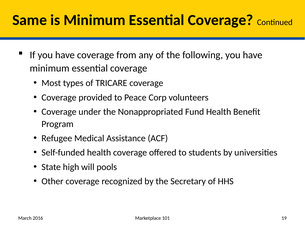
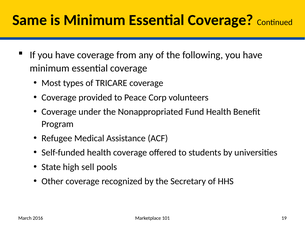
will: will -> sell
